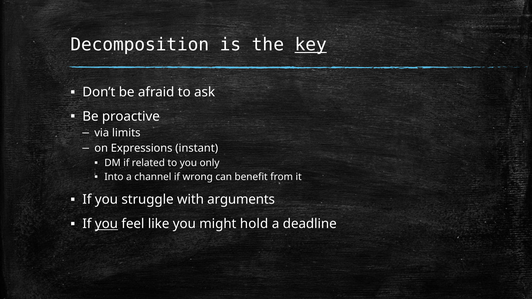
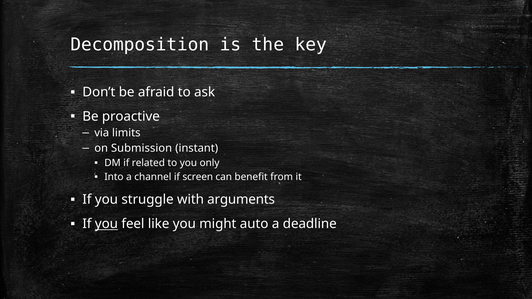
key underline: present -> none
Expressions: Expressions -> Submission
wrong: wrong -> screen
hold: hold -> auto
